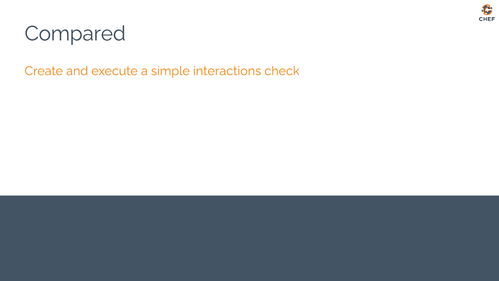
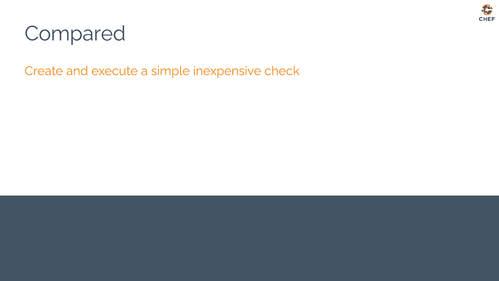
interactions: interactions -> inexpensive
